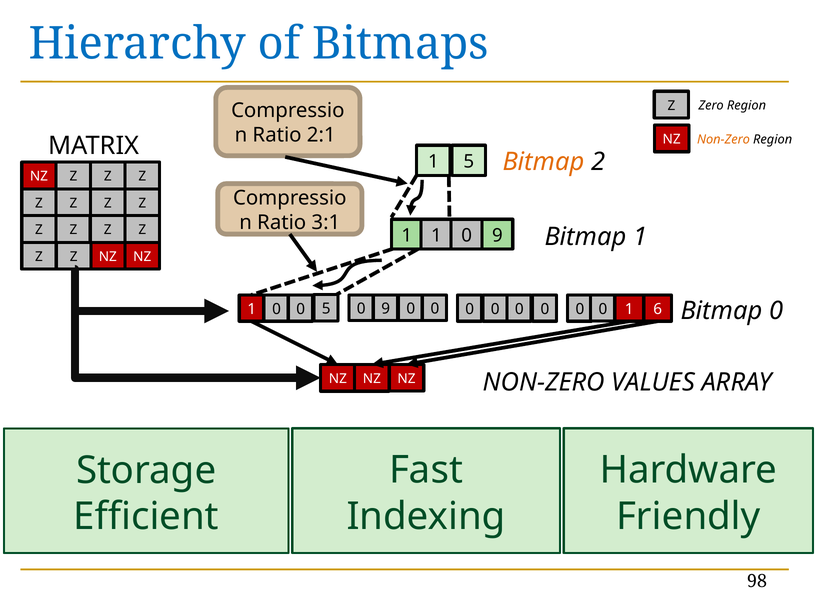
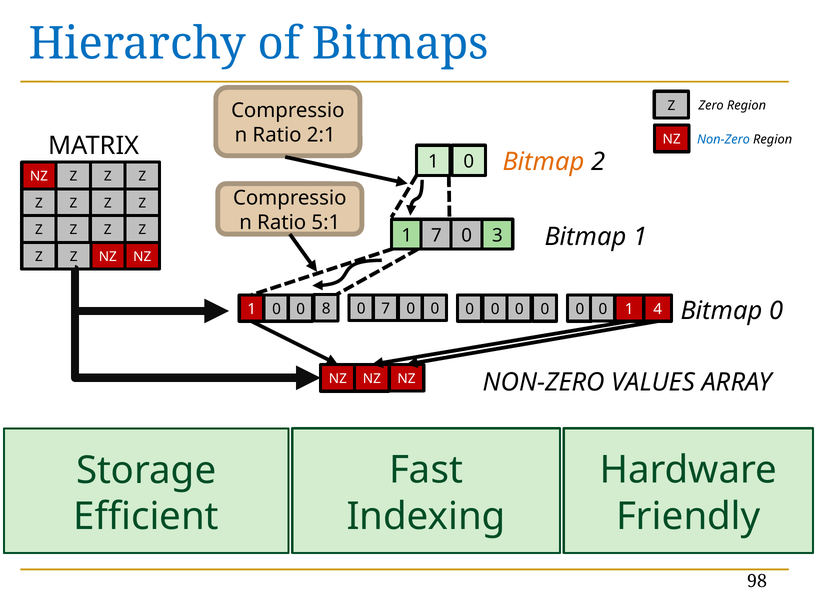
Non-Zero at (723, 140) colour: orange -> blue
5 at (469, 162): 5 -> 0
3:1: 3:1 -> 5:1
1 at (436, 235): 1 -> 7
9 at (497, 235): 9 -> 3
5 at (326, 309): 5 -> 8
9 at (386, 309): 9 -> 7
6: 6 -> 4
